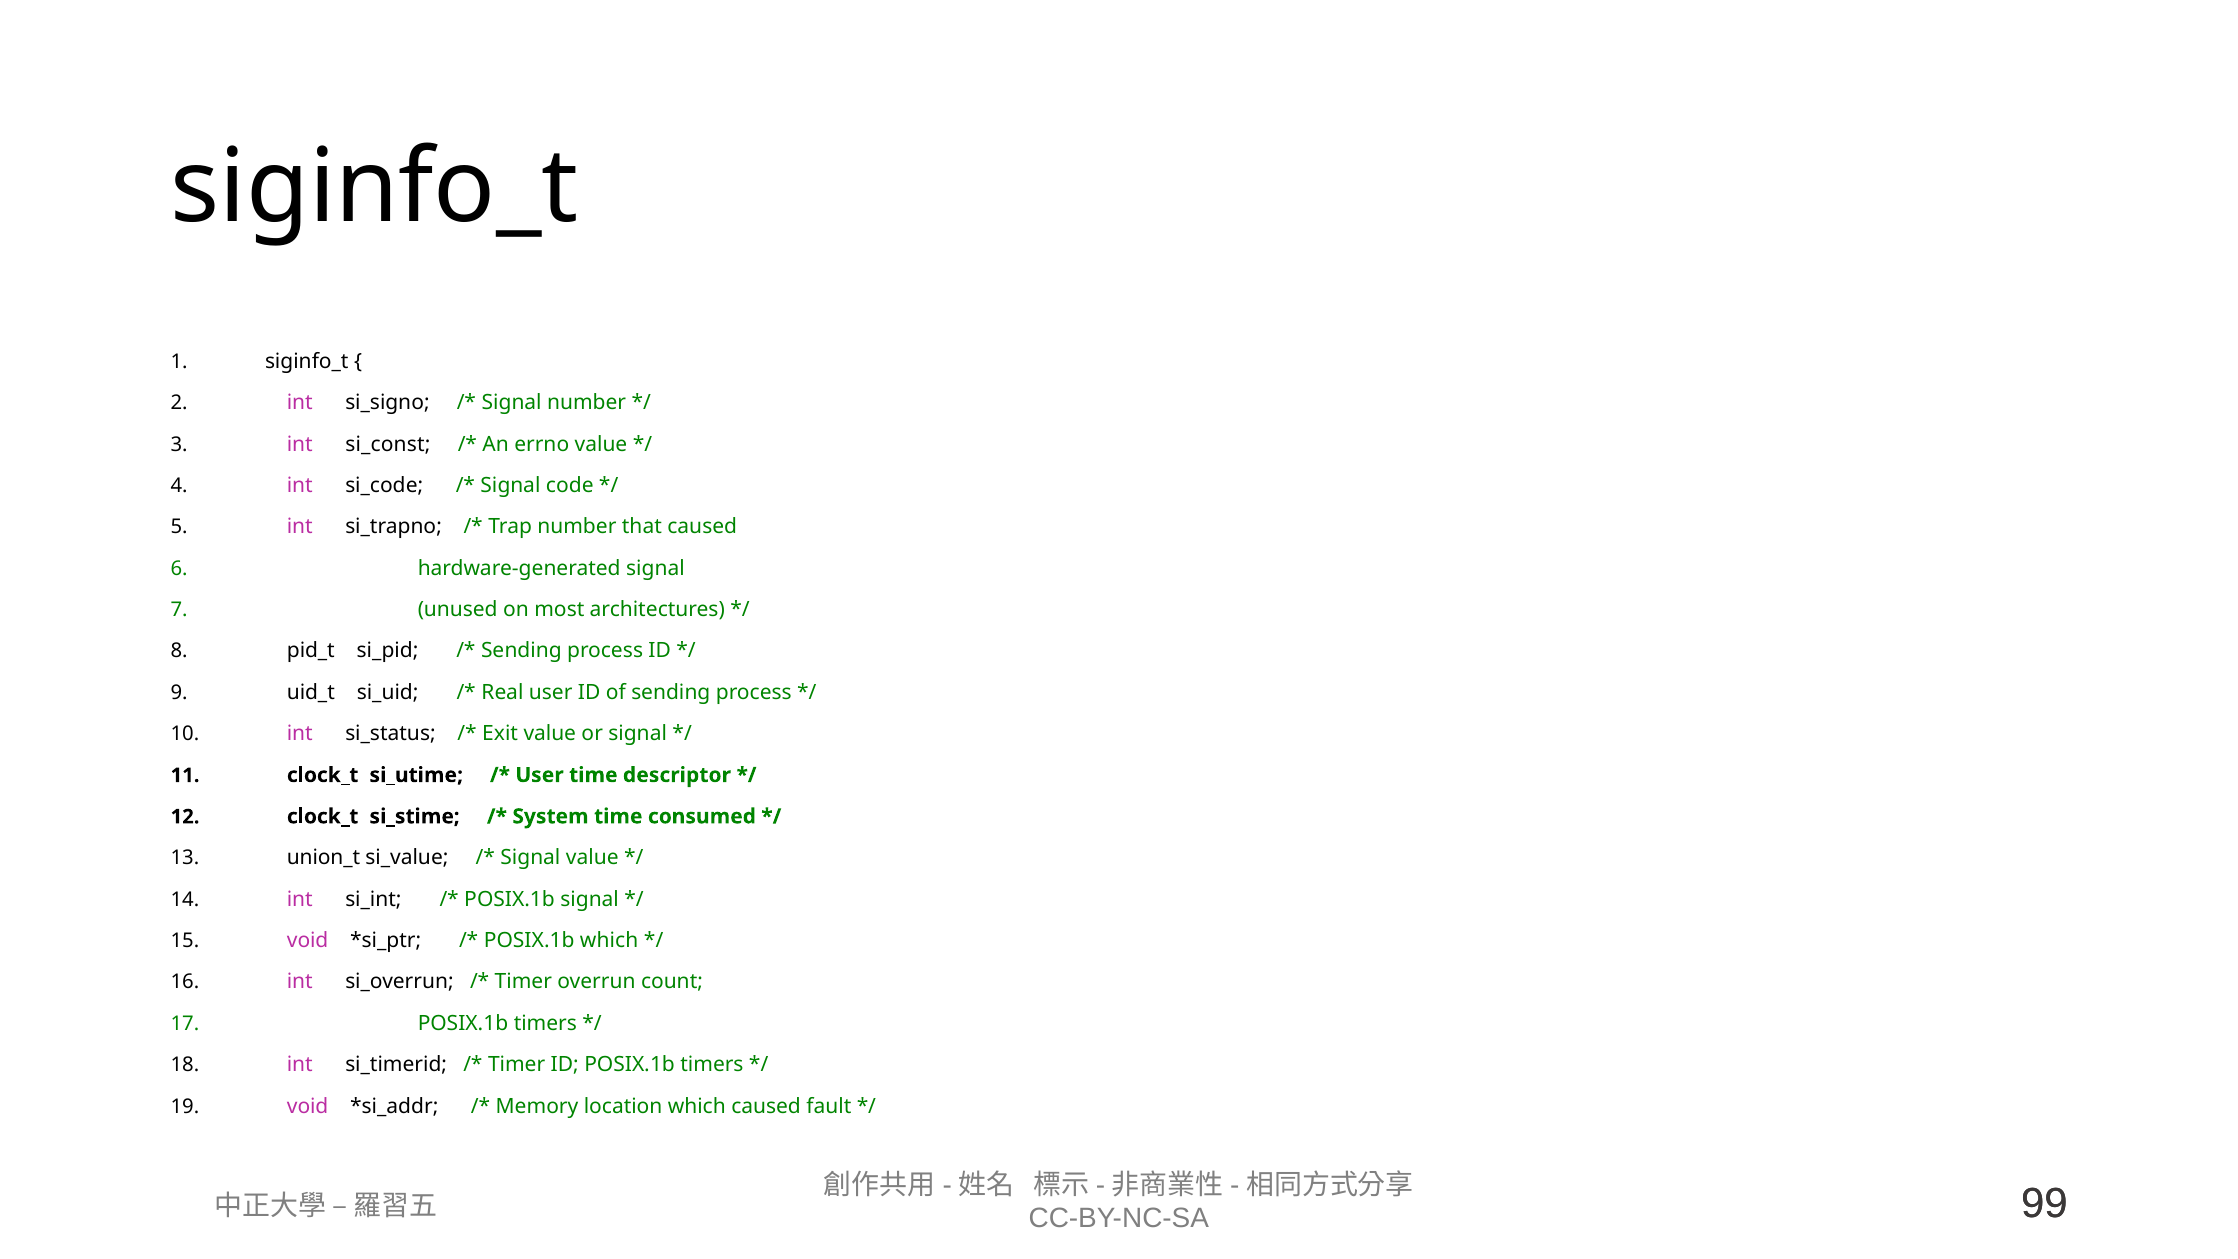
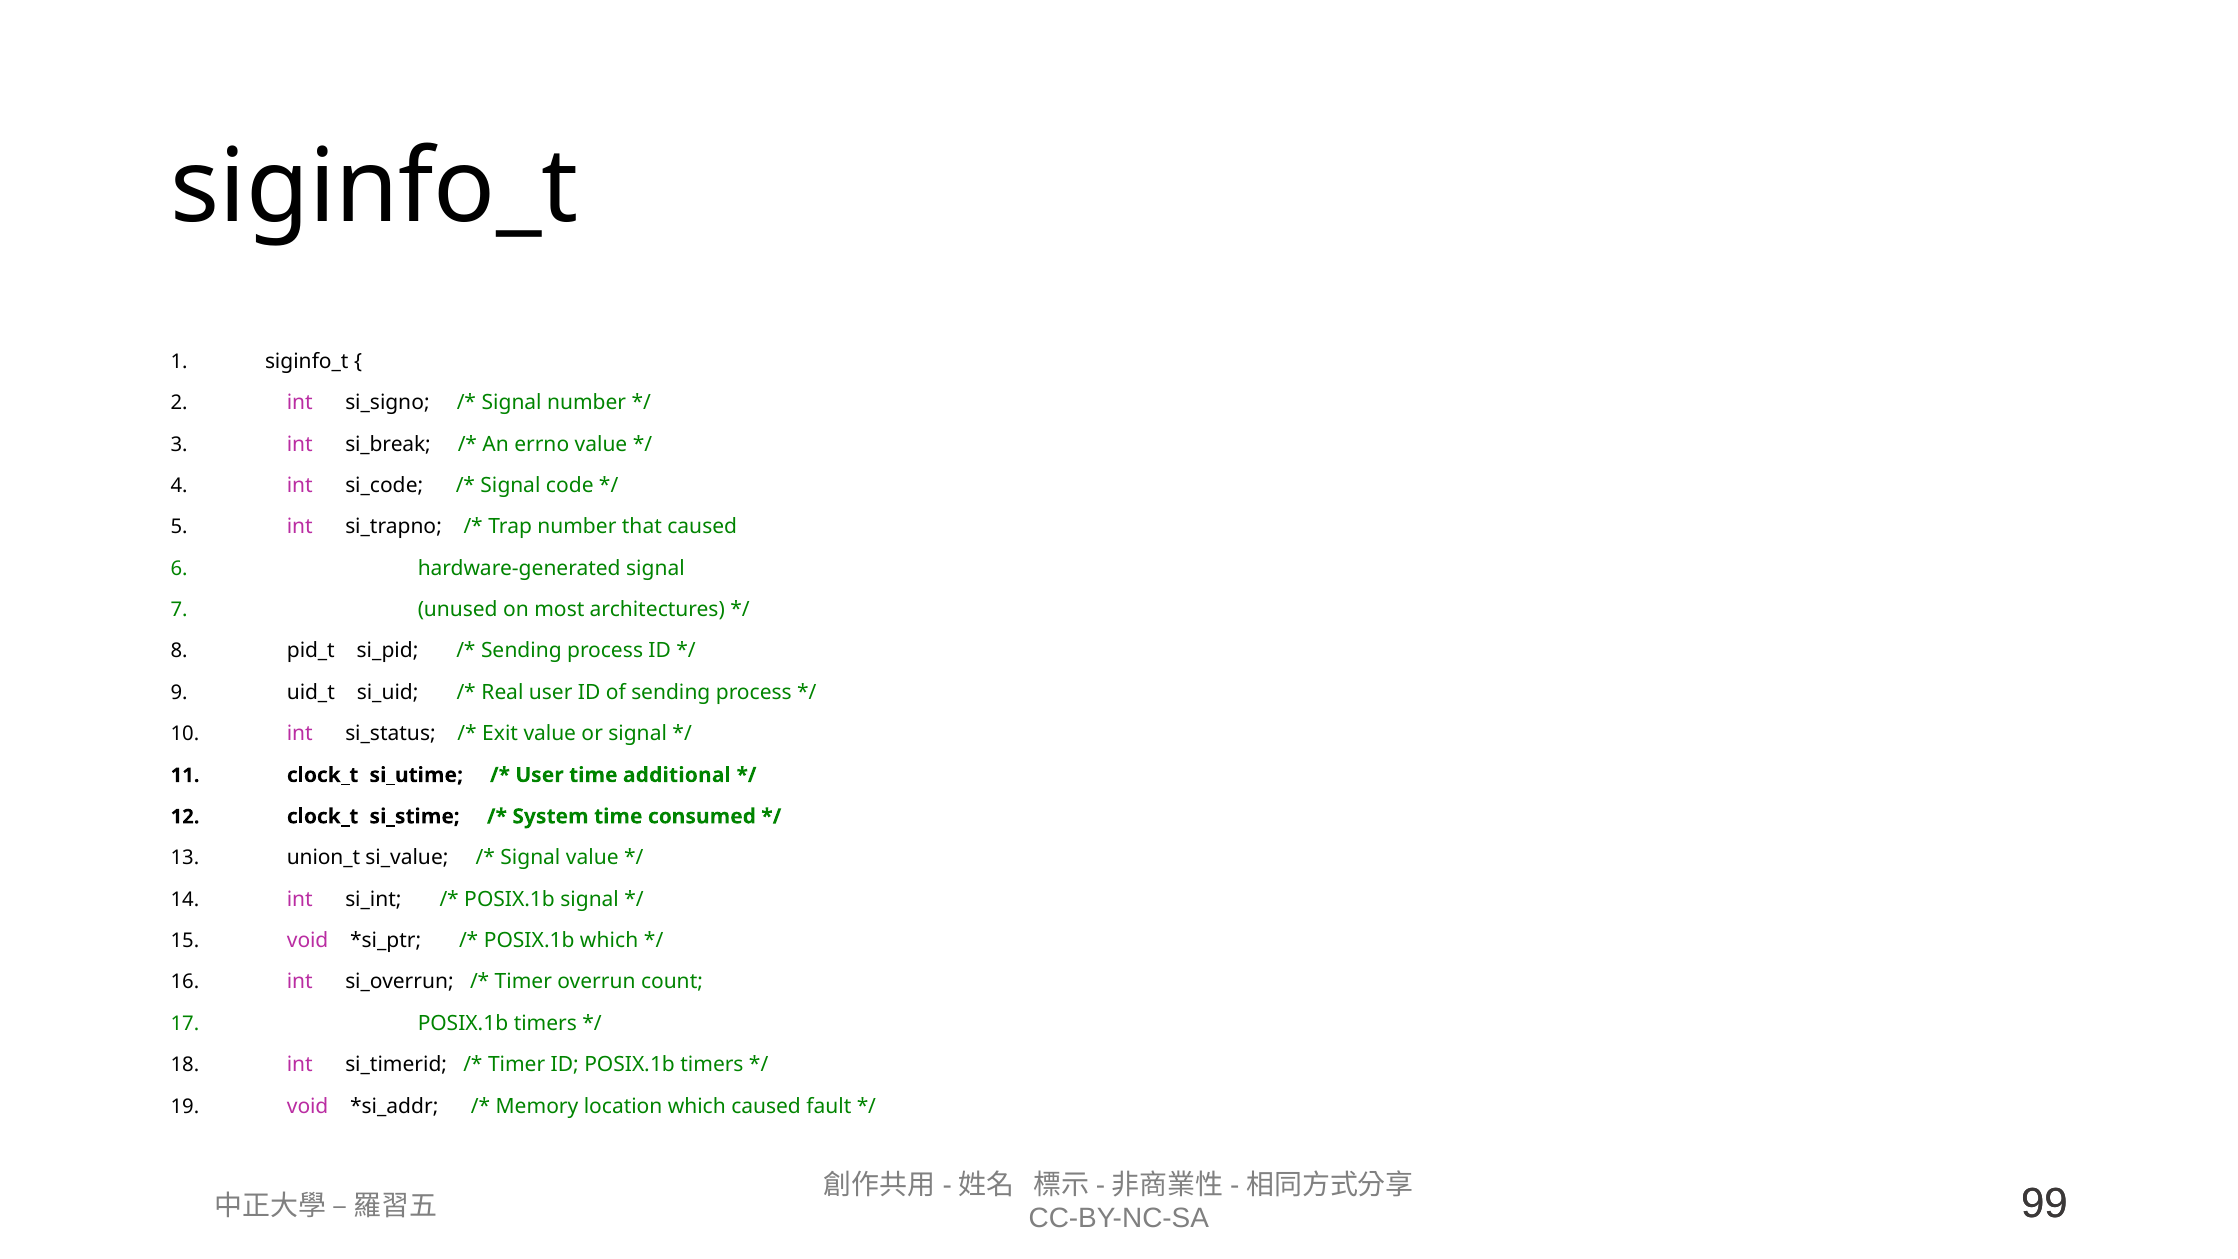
si_const: si_const -> si_break
descriptor: descriptor -> additional
